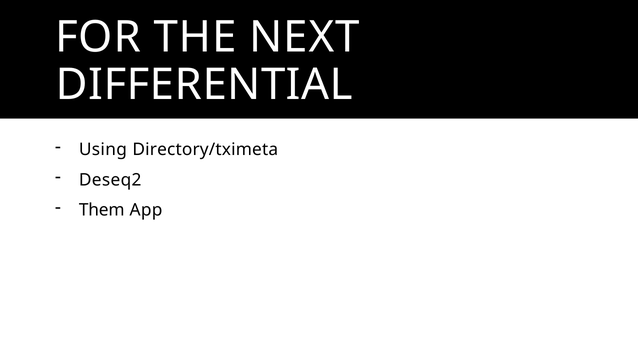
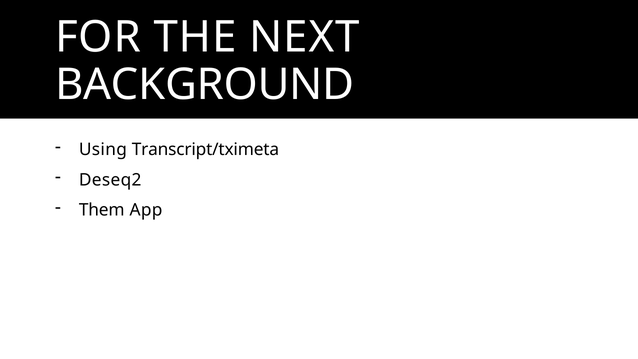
DIFFERENTIAL: DIFFERENTIAL -> BACKGROUND
Directory/tximeta: Directory/tximeta -> Transcript/tximeta
